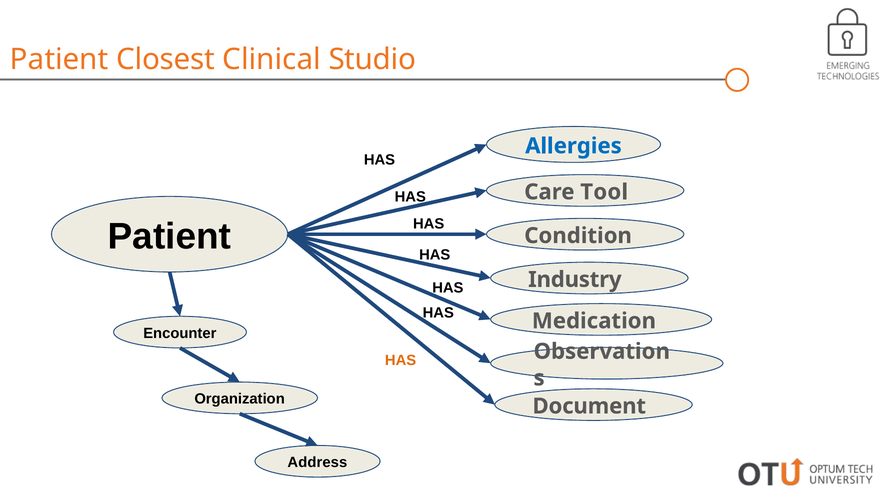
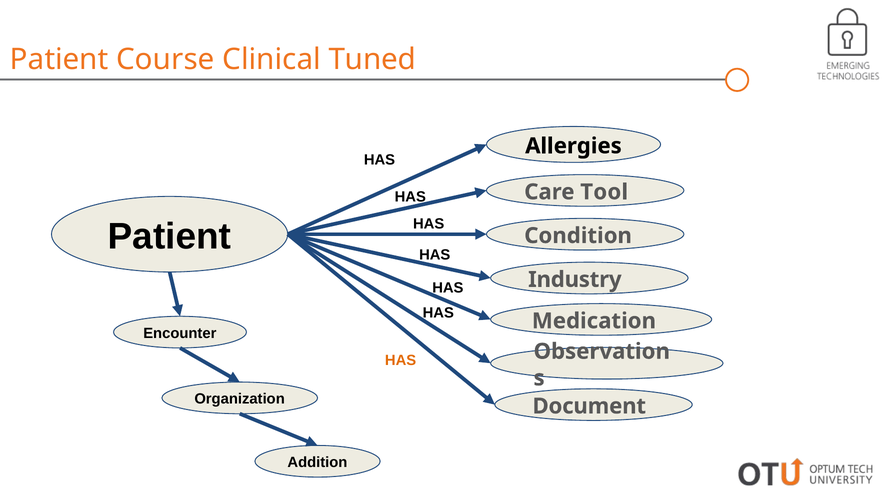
Closest: Closest -> Course
Studio: Studio -> Tuned
Allergies colour: blue -> black
Address: Address -> Addition
